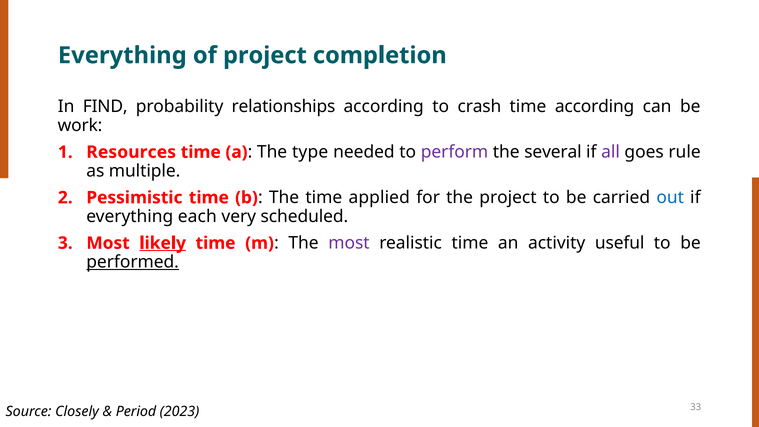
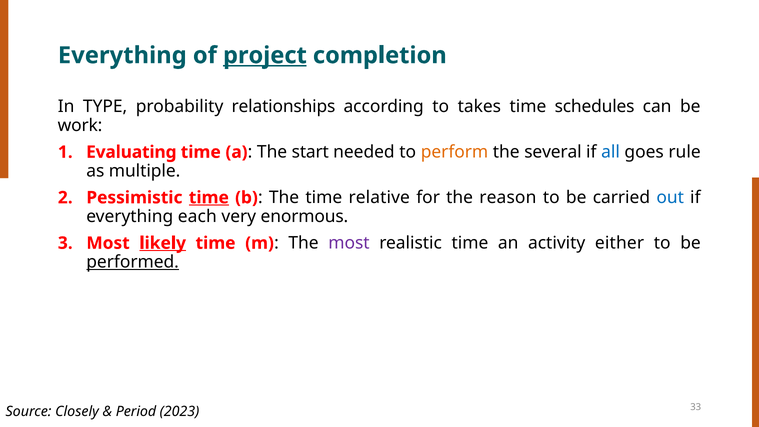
project at (265, 55) underline: none -> present
FIND: FIND -> TYPE
crash: crash -> takes
time according: according -> schedules
Resources: Resources -> Evaluating
type: type -> start
perform colour: purple -> orange
all colour: purple -> blue
time at (209, 198) underline: none -> present
applied: applied -> relative
the project: project -> reason
scheduled: scheduled -> enormous
useful: useful -> either
